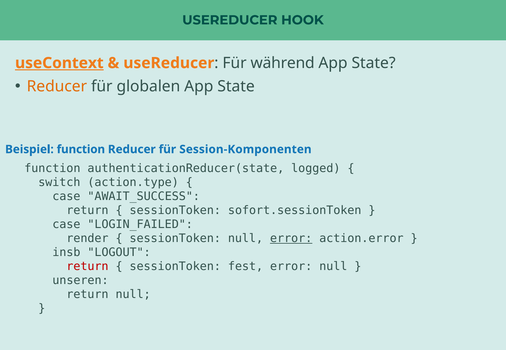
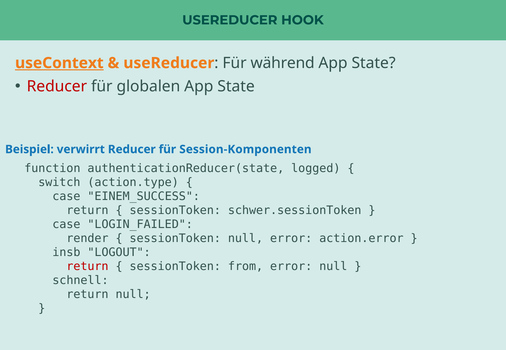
Reducer at (57, 86) colour: orange -> red
Beispiel function: function -> verwirrt
AWAIT_SUCCESS: AWAIT_SUCCESS -> EINEM_SUCCESS
sofort.sessionToken: sofort.sessionToken -> schwer.sessionToken
error at (291, 238) underline: present -> none
fest: fest -> from
unseren: unseren -> schnell
